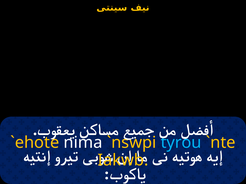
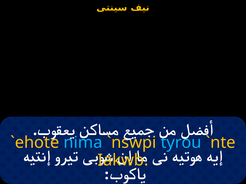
nima colour: white -> light blue
